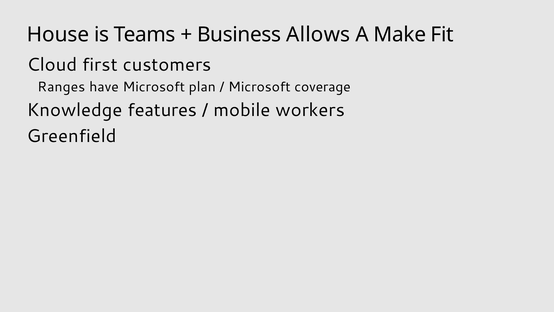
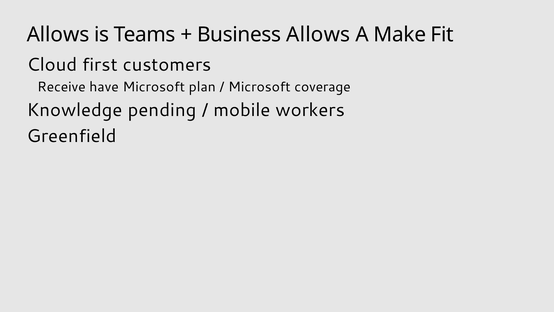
House at (58, 35): House -> Allows
Ranges: Ranges -> Receive
features: features -> pending
